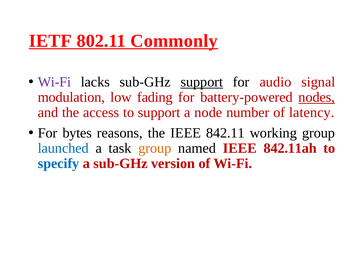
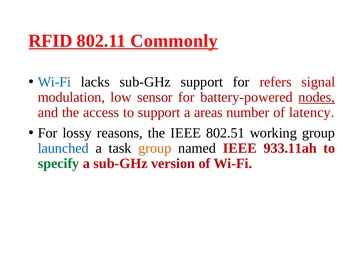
IETF: IETF -> RFID
Wi-Fi at (54, 82) colour: purple -> blue
support at (202, 82) underline: present -> none
audio: audio -> refers
fading: fading -> sensor
node: node -> areas
bytes: bytes -> lossy
842.11: 842.11 -> 802.51
842.11ah: 842.11ah -> 933.11ah
specify colour: blue -> green
